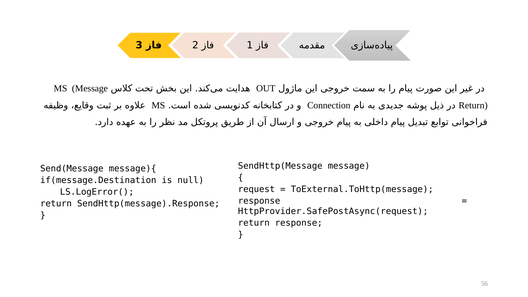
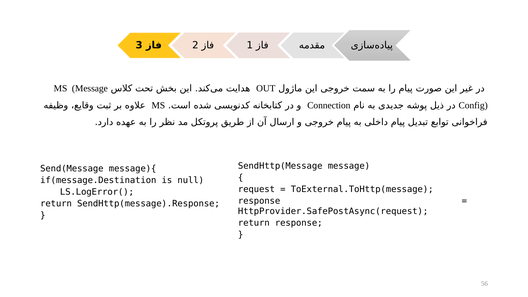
Return at (473, 105): Return -> Config
